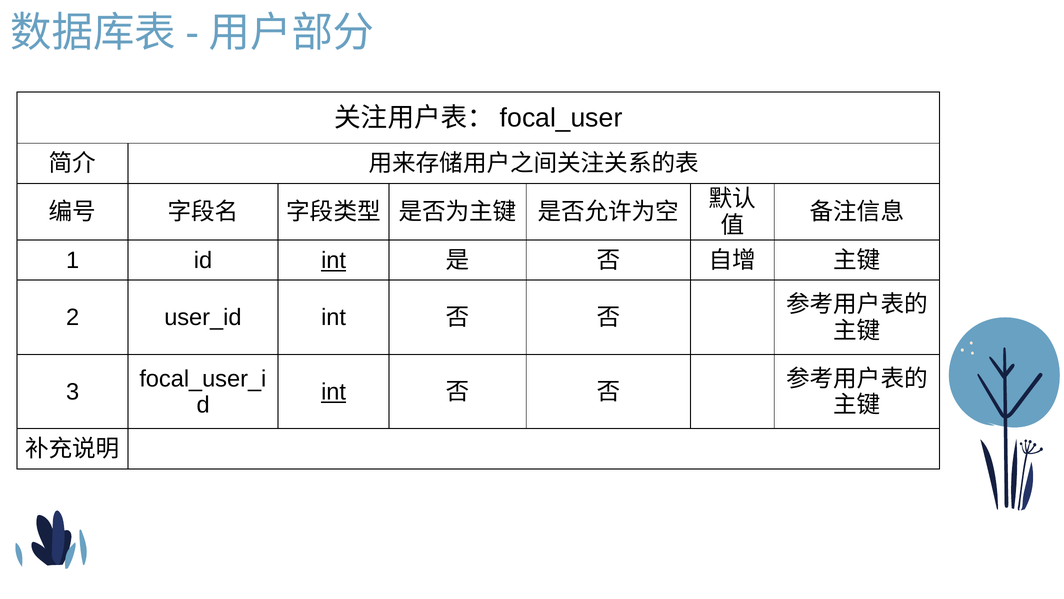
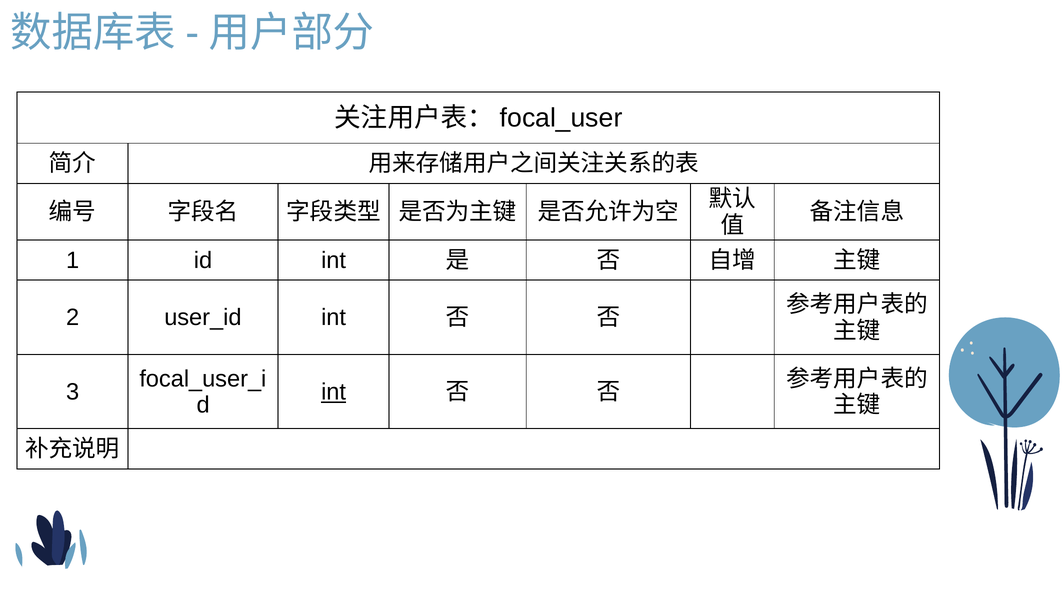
int at (334, 260) underline: present -> none
